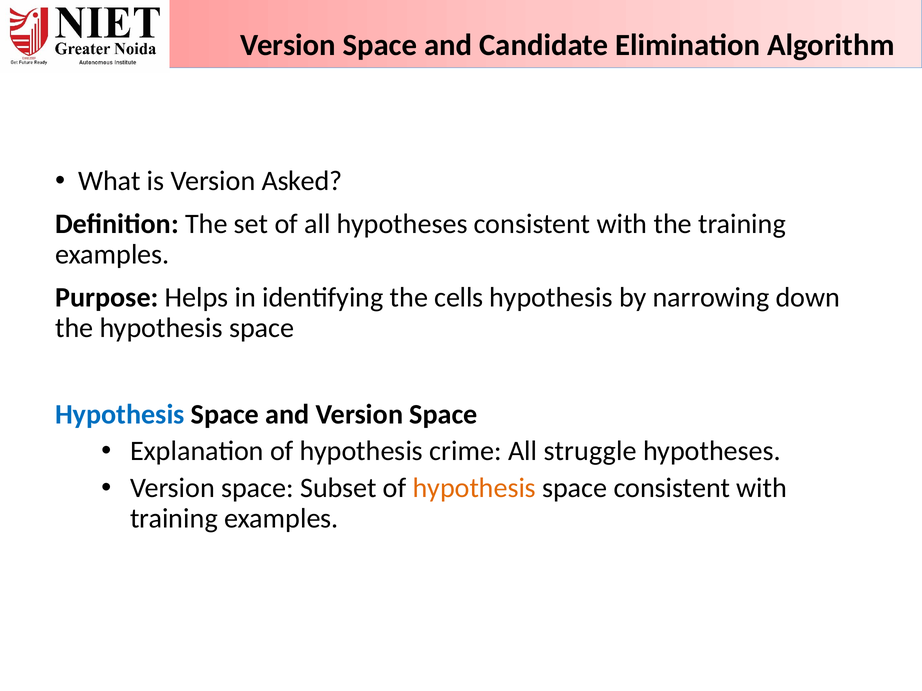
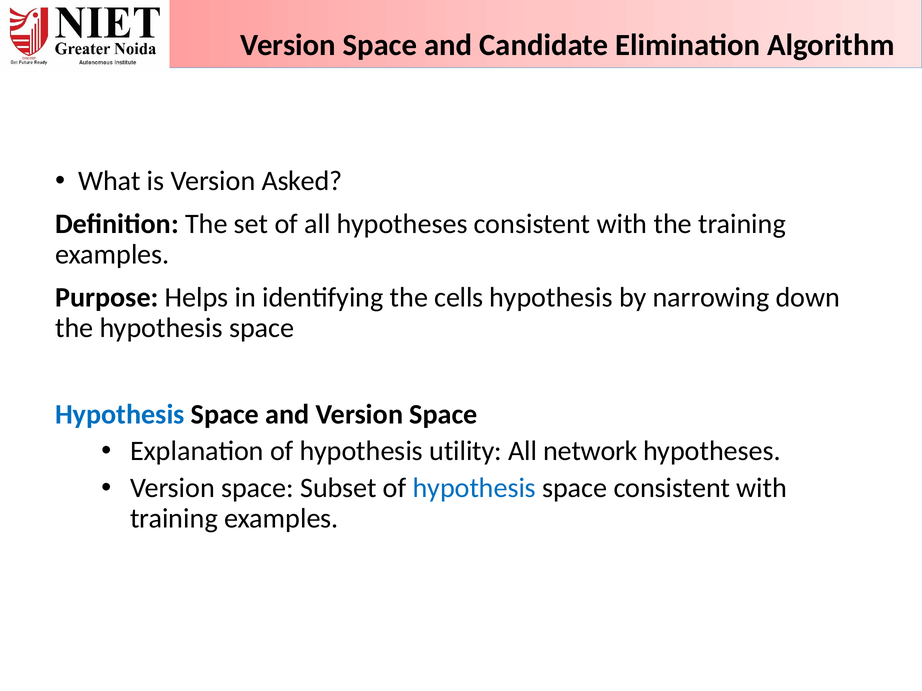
crime: crime -> utility
struggle: struggle -> network
hypothesis at (474, 488) colour: orange -> blue
